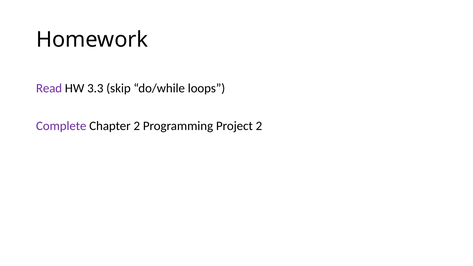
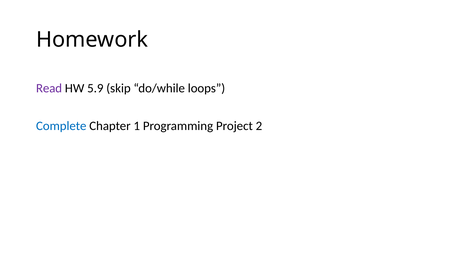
3.3: 3.3 -> 5.9
Complete colour: purple -> blue
Chapter 2: 2 -> 1
